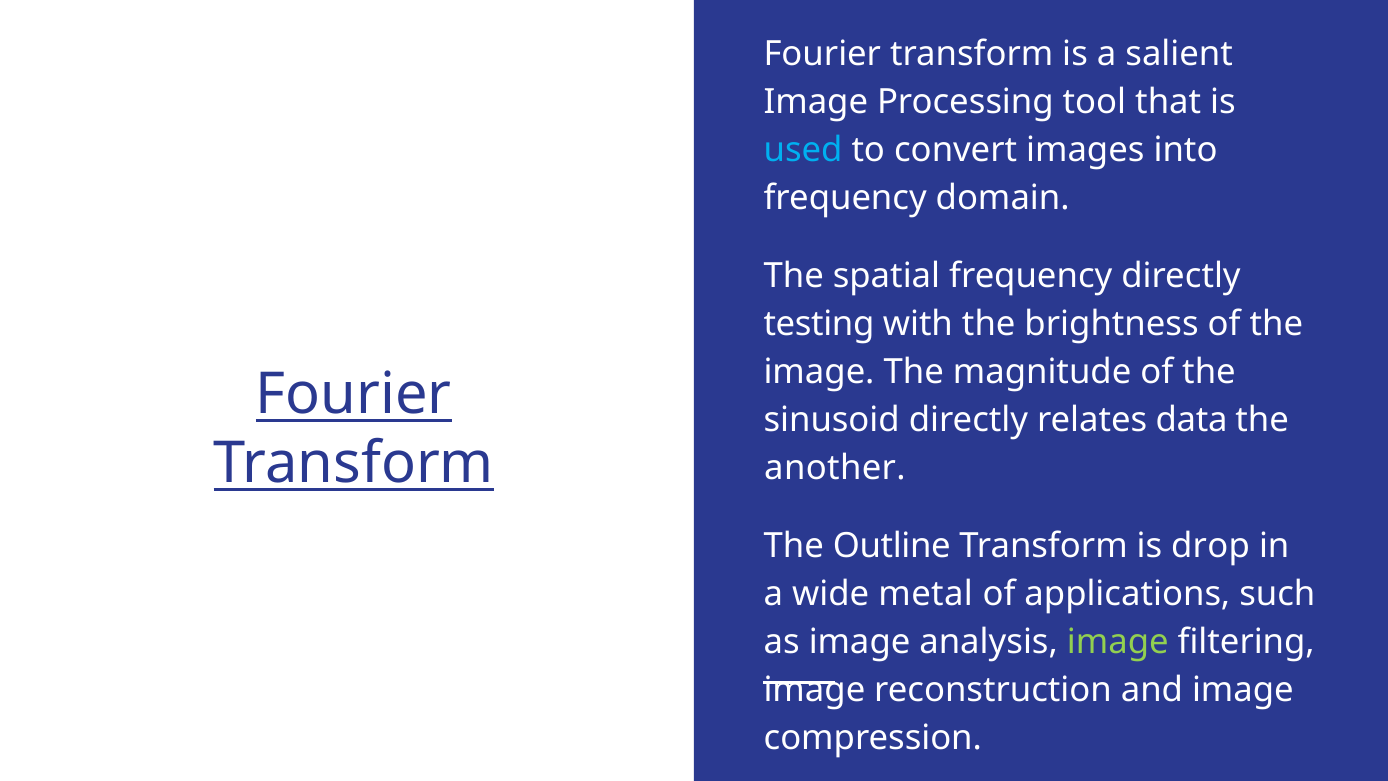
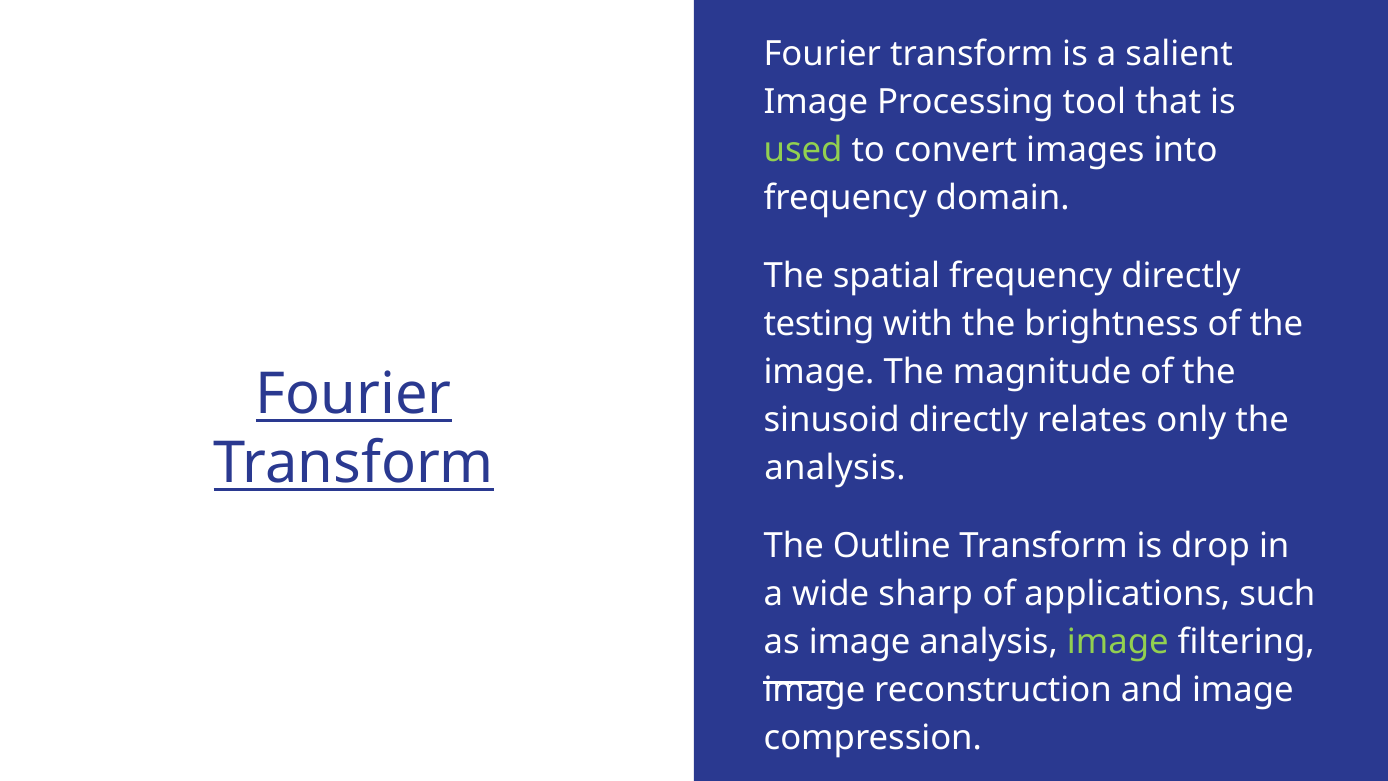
used colour: light blue -> light green
data: data -> only
another at (835, 468): another -> analysis
metal: metal -> sharp
